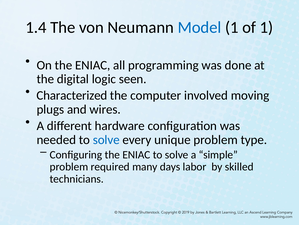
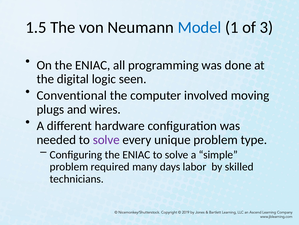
1.4: 1.4 -> 1.5
of 1: 1 -> 3
Characterized: Characterized -> Conventional
solve at (106, 139) colour: blue -> purple
